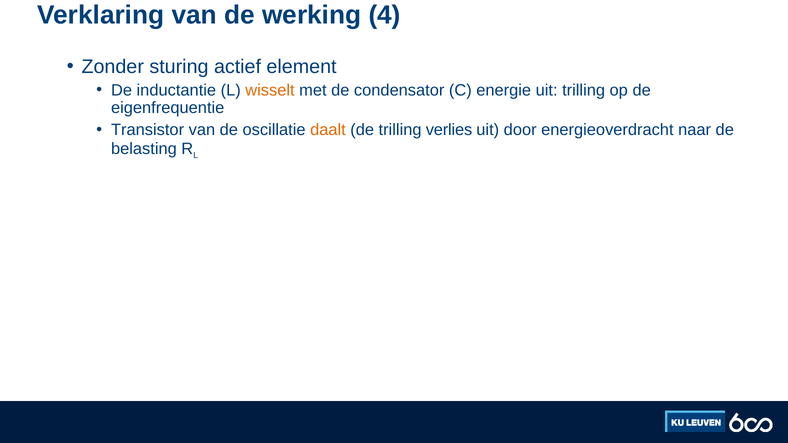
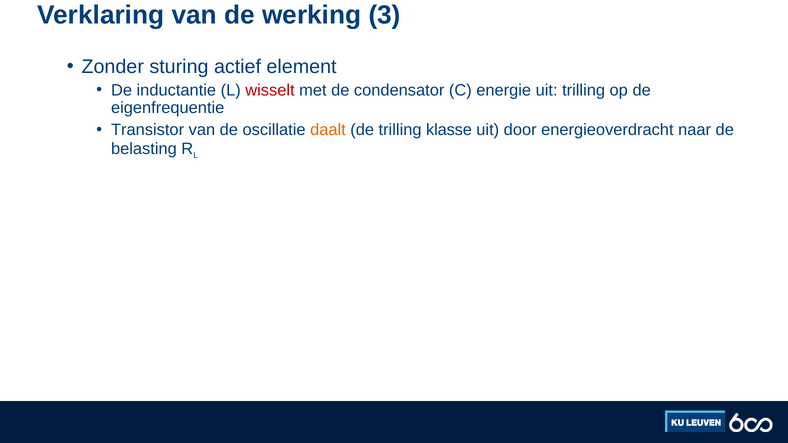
4: 4 -> 3
wisselt colour: orange -> red
verlies: verlies -> klasse
